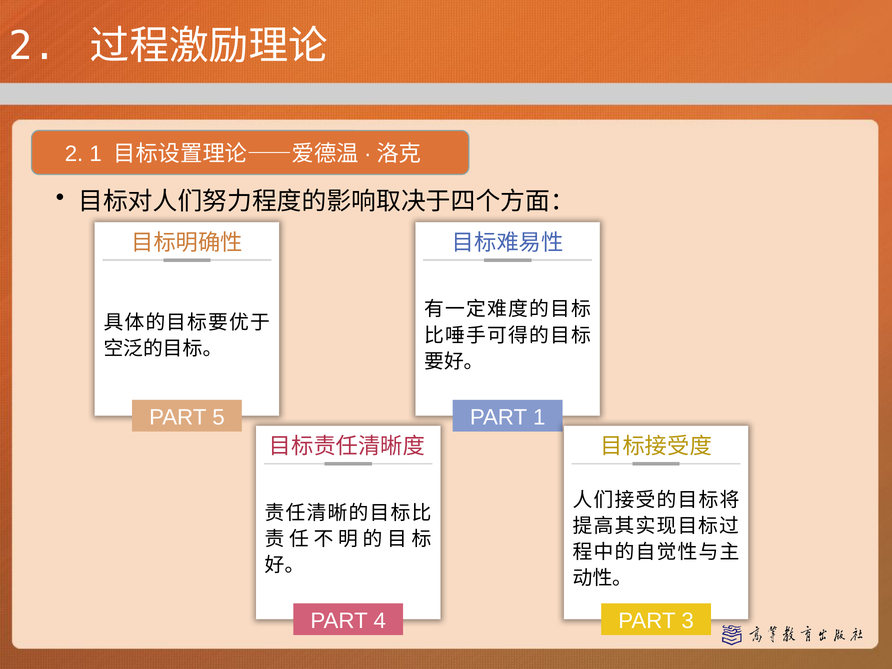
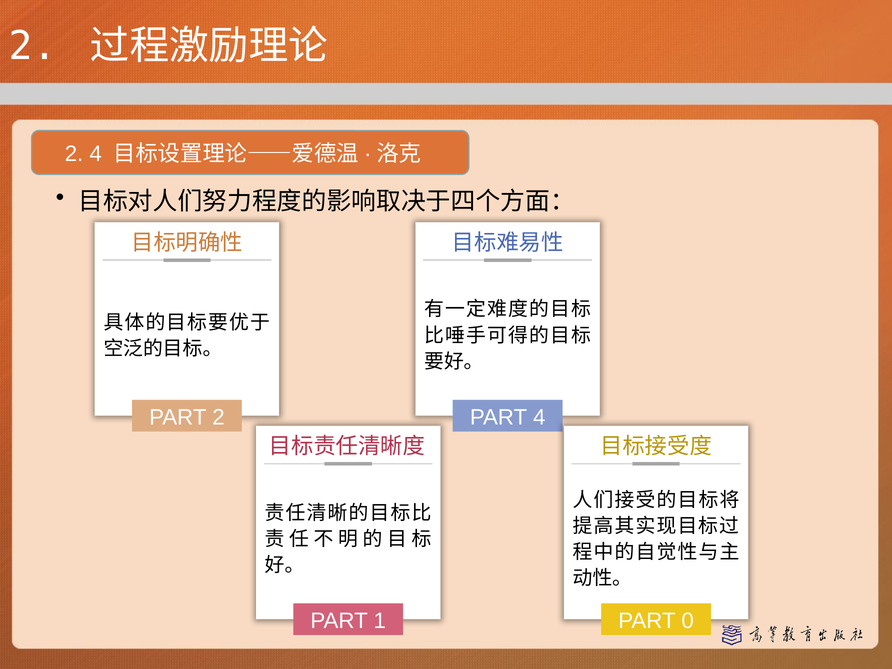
2 1: 1 -> 4
PART 5: 5 -> 2
PART 1: 1 -> 4
4: 4 -> 1
3: 3 -> 0
